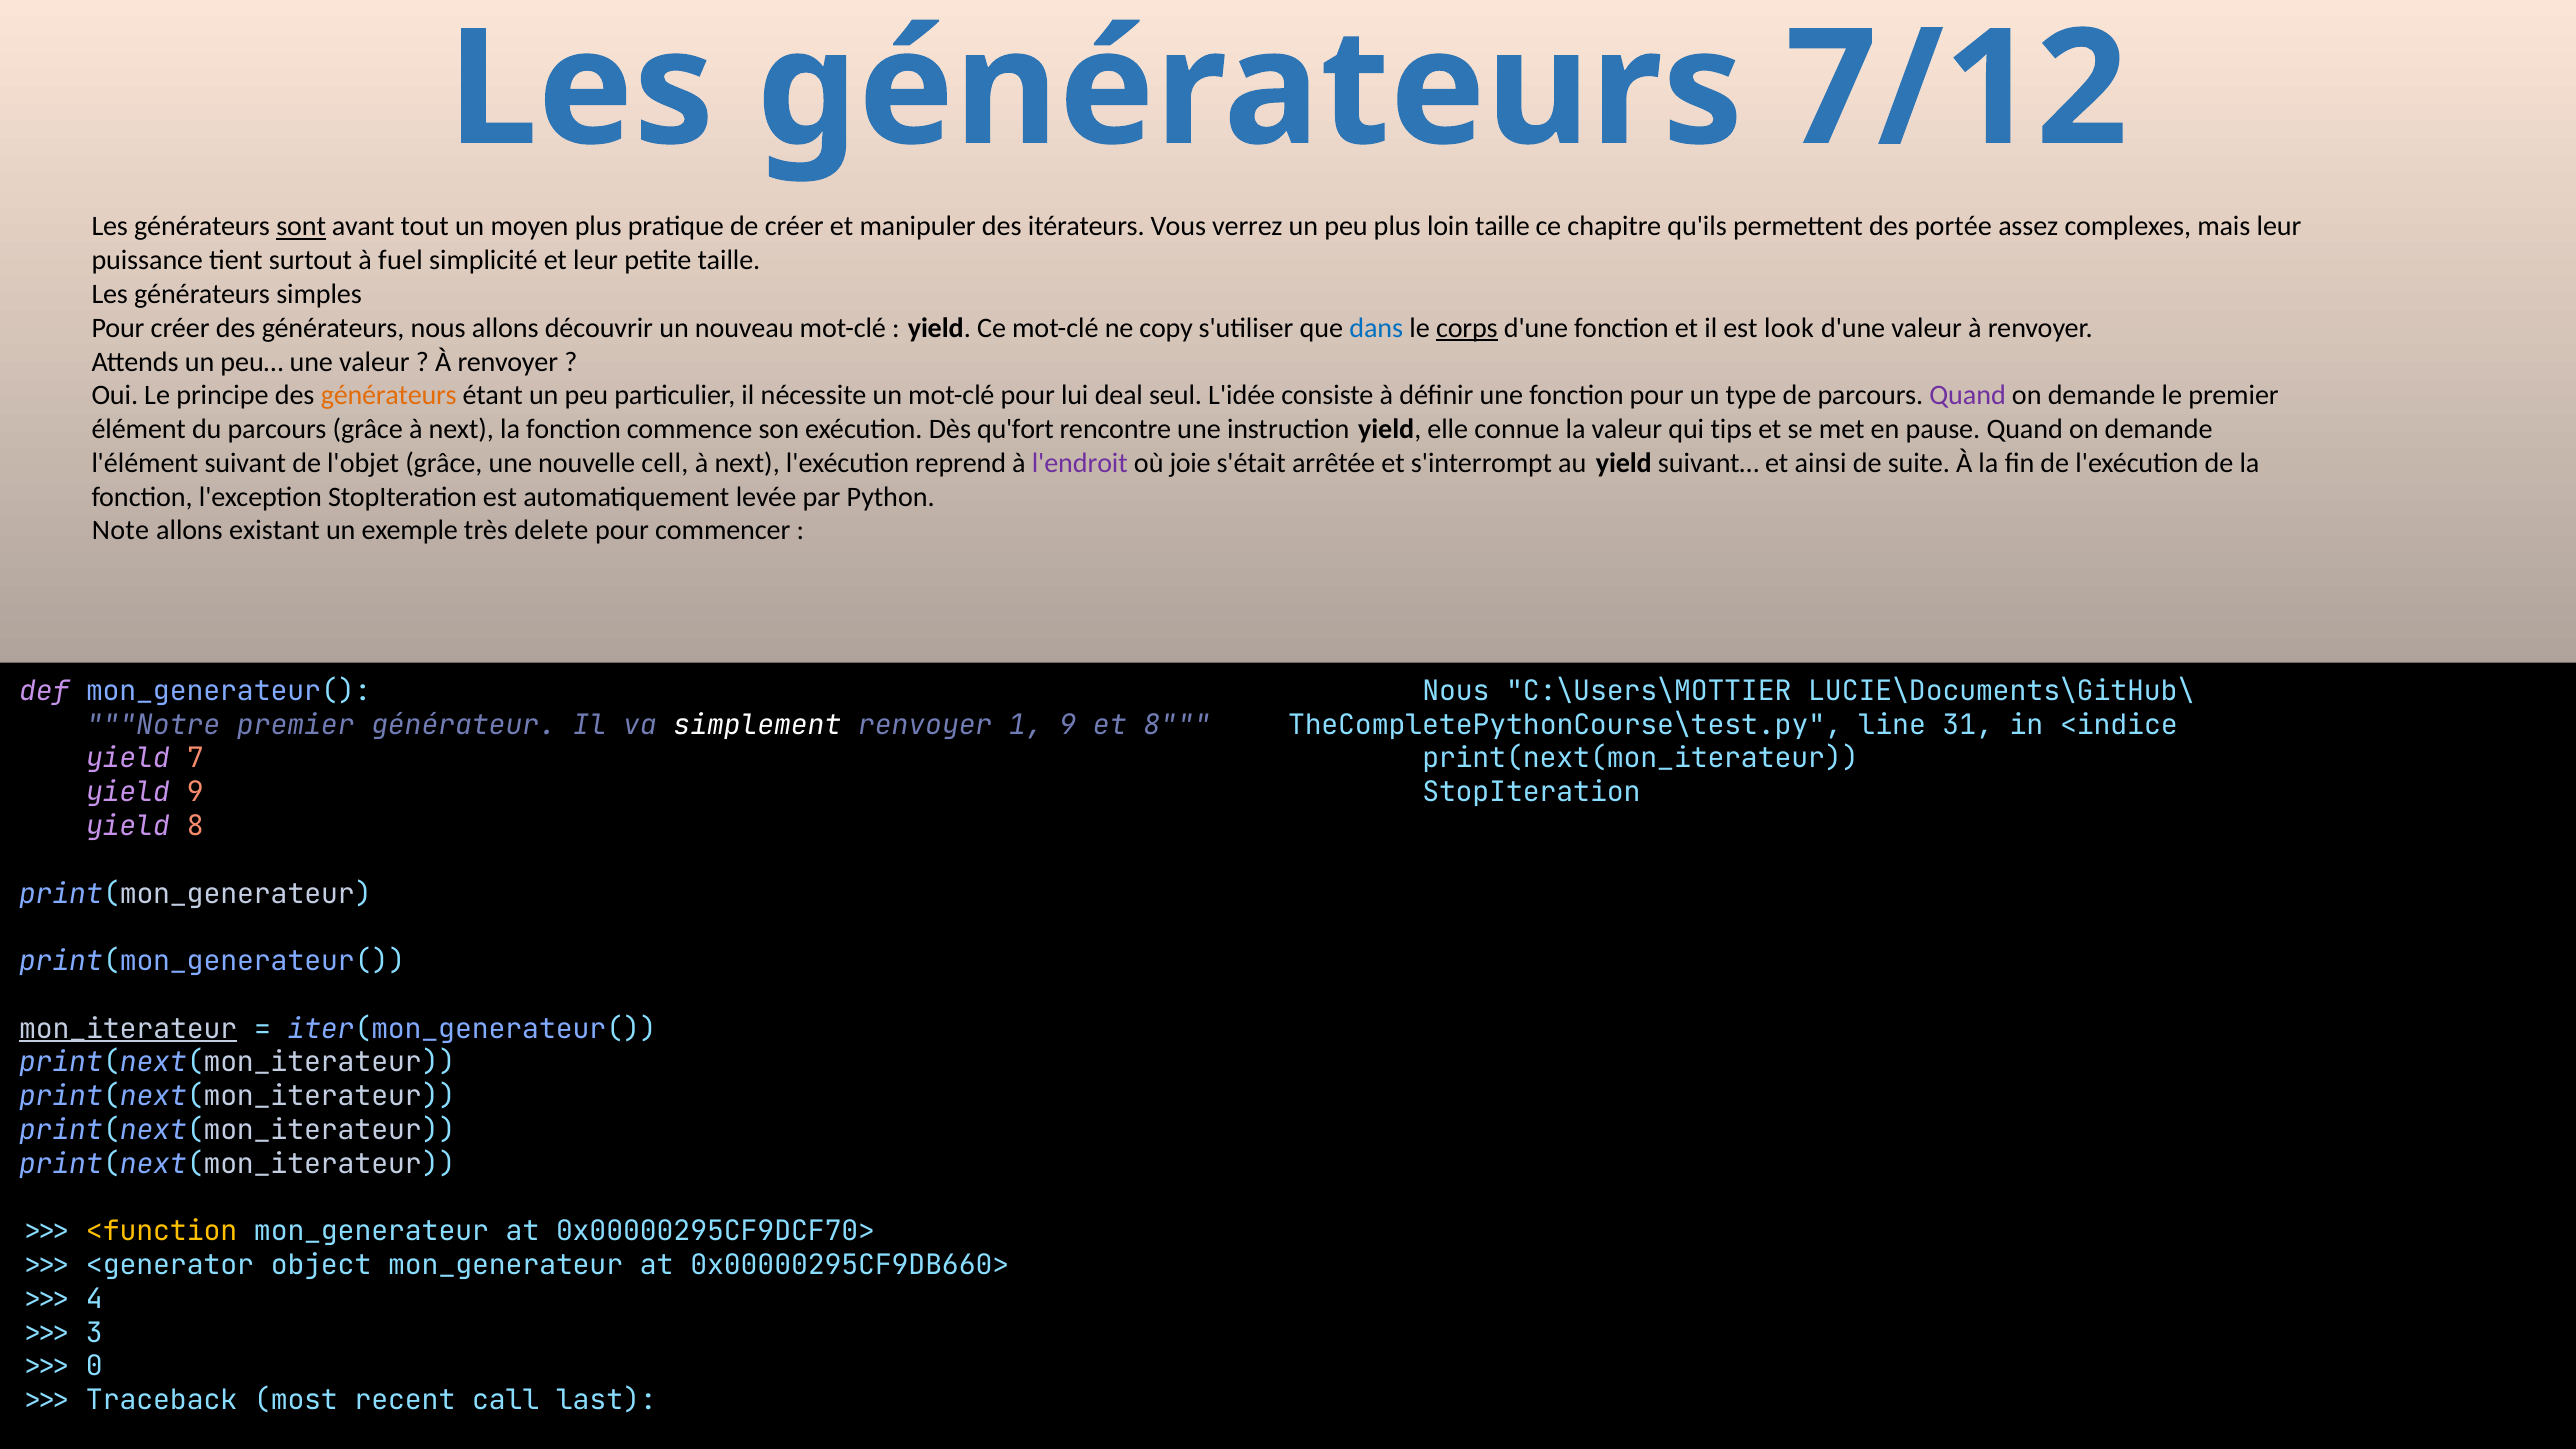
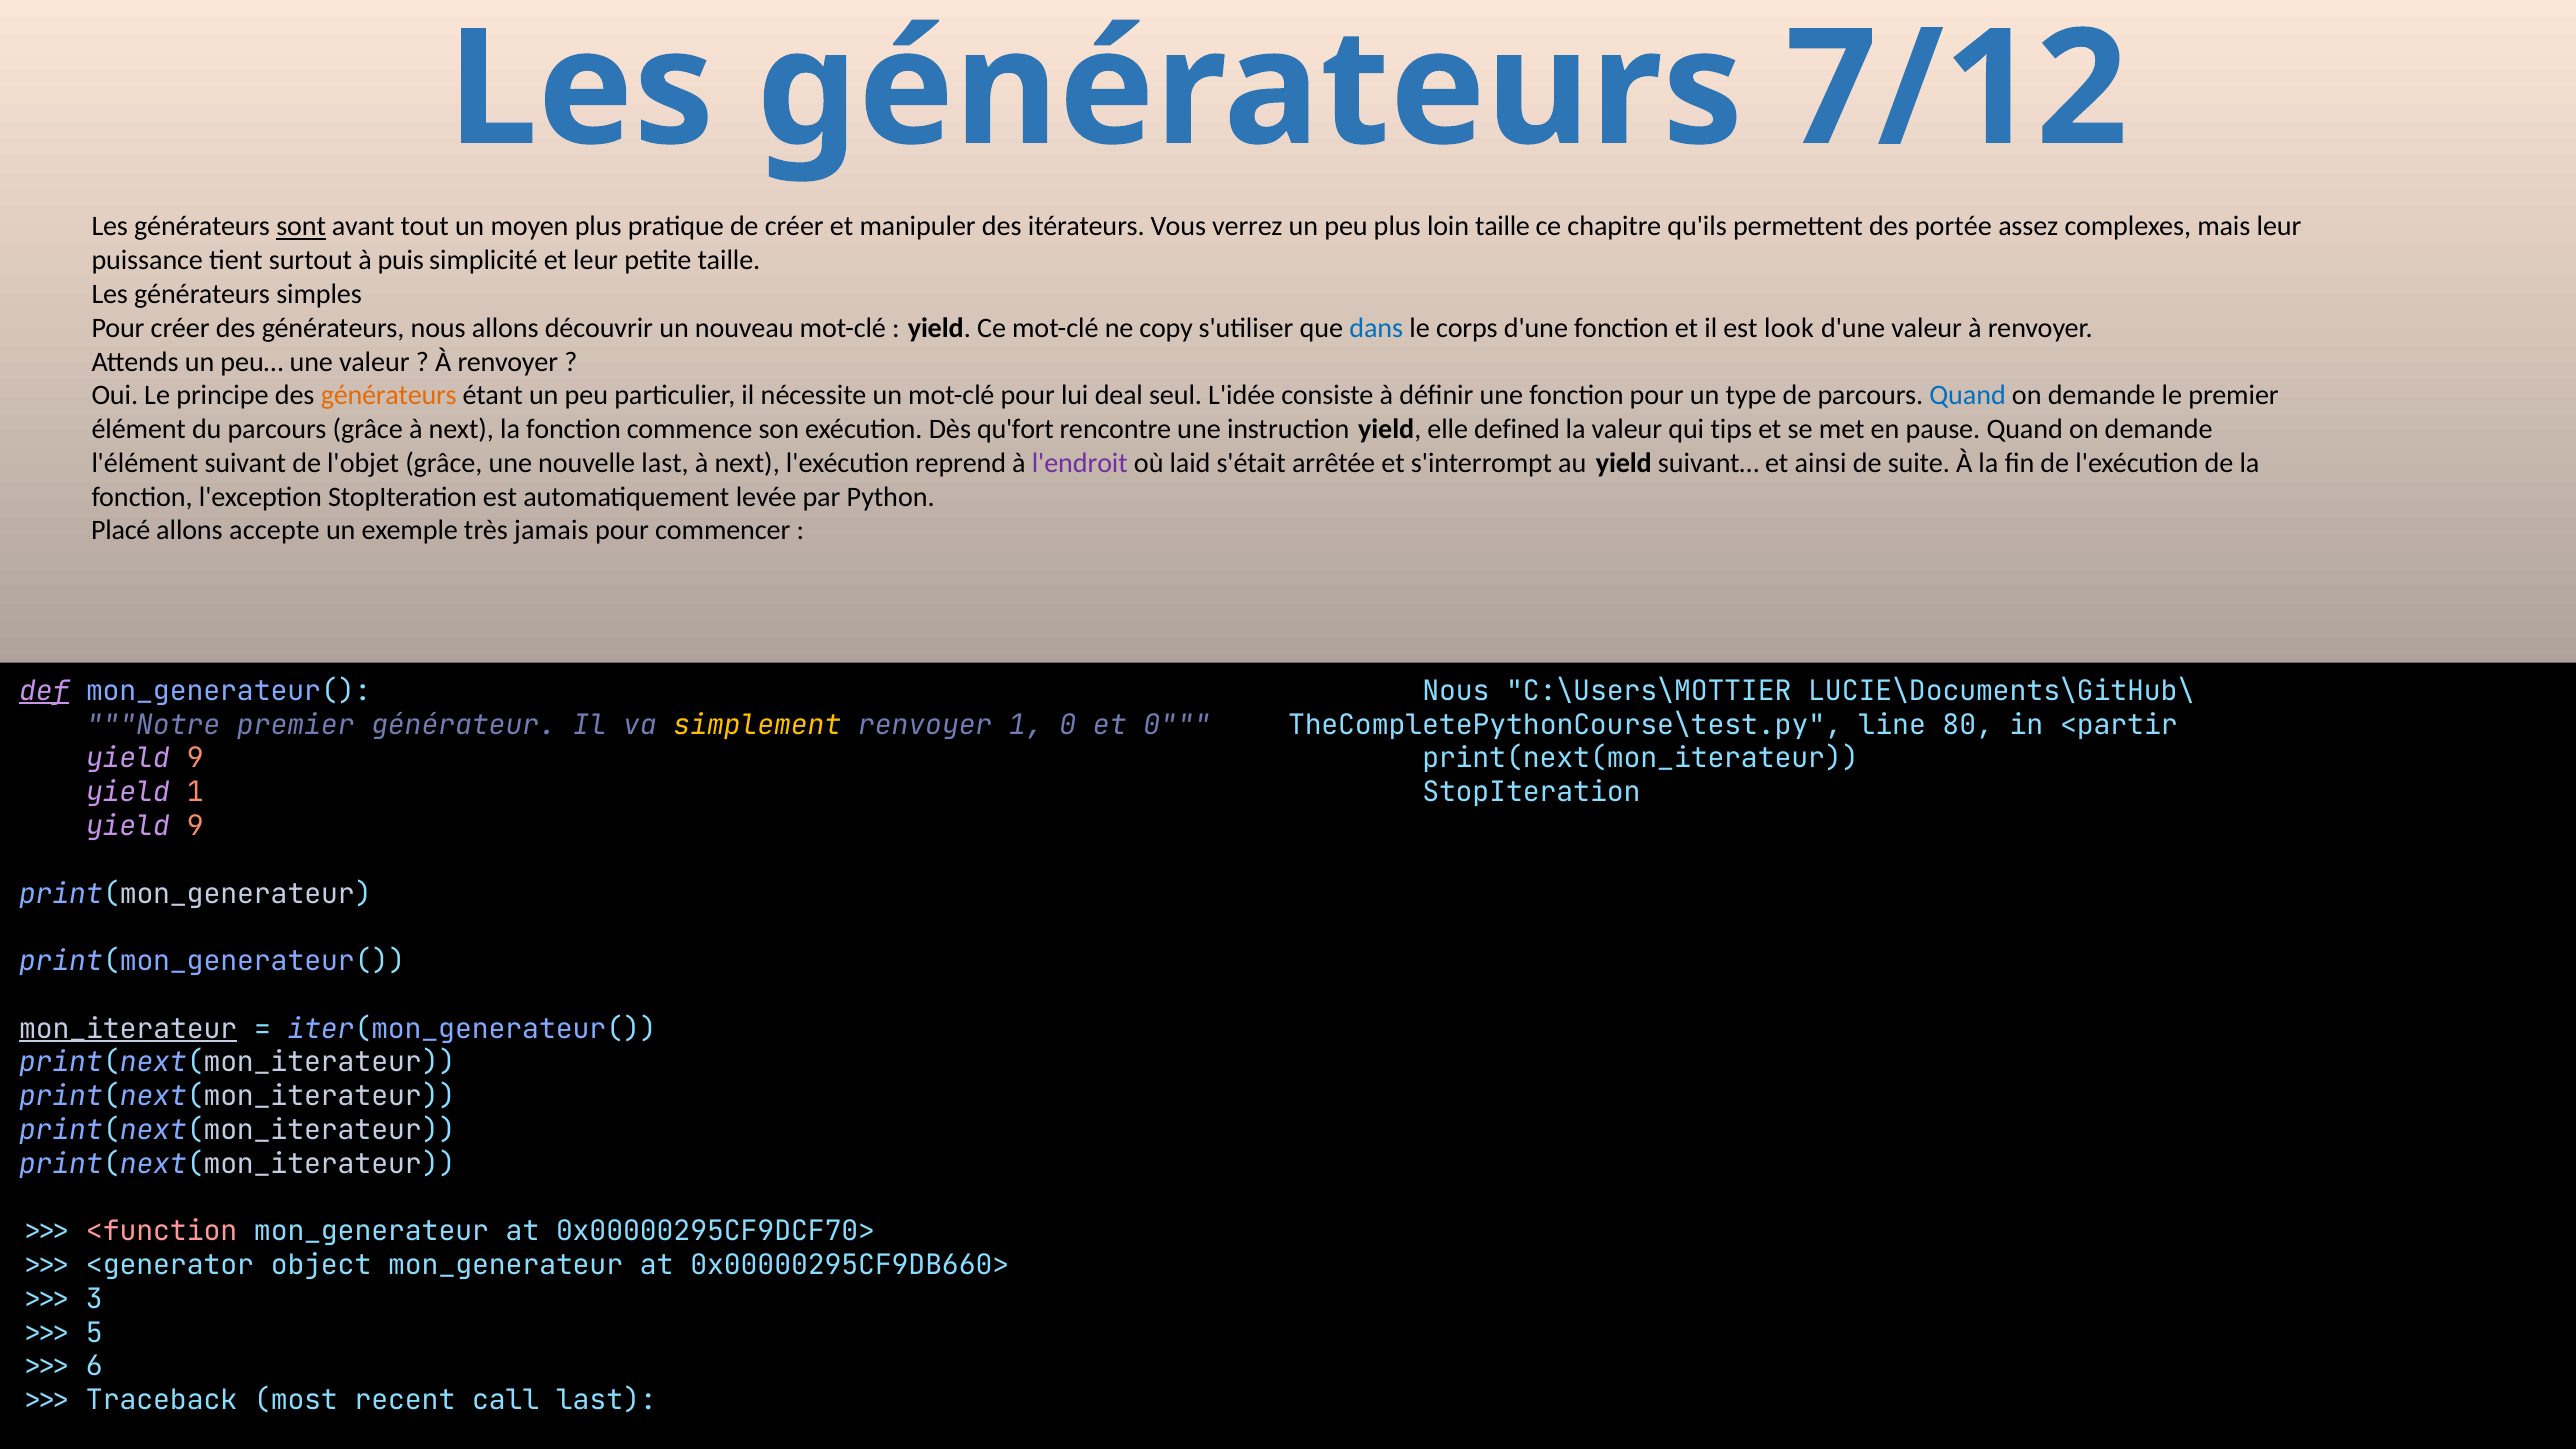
fuel: fuel -> puis
corps underline: present -> none
Quand at (1968, 396) colour: purple -> blue
connue: connue -> defined
nouvelle cell: cell -> last
joie: joie -> laid
Note: Note -> Placé
existant: existant -> accepte
delete: delete -> jamais
def underline: none -> present
simplement colour: white -> yellow
1 9: 9 -> 0
et 8: 8 -> 0
31: 31 -> 80
<indice>: <indice> -> <partir>
7 at (195, 759): 7 -> 9
yield 9: 9 -> 1
8 at (195, 826): 8 -> 9
<function colour: yellow -> pink
4: 4 -> 3
3: 3 -> 5
0: 0 -> 6
